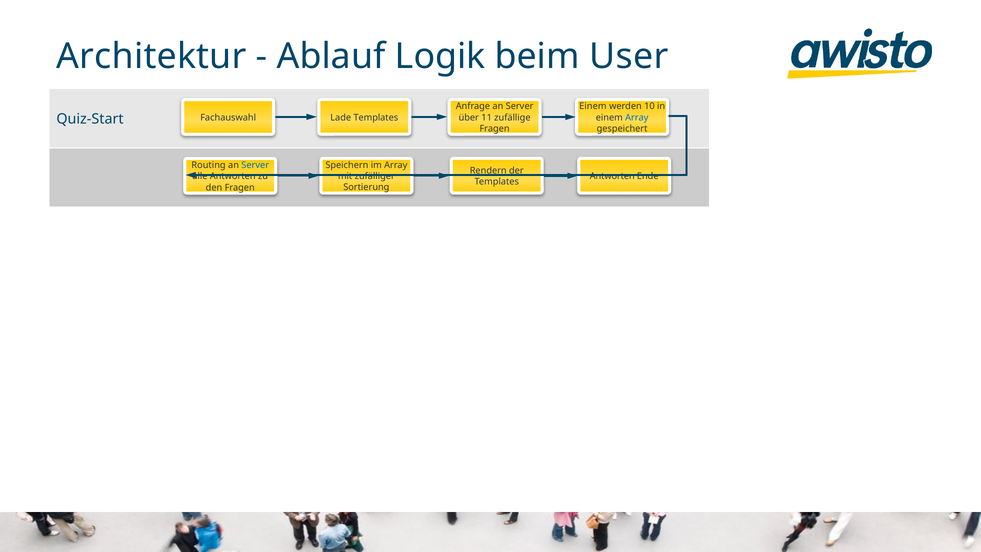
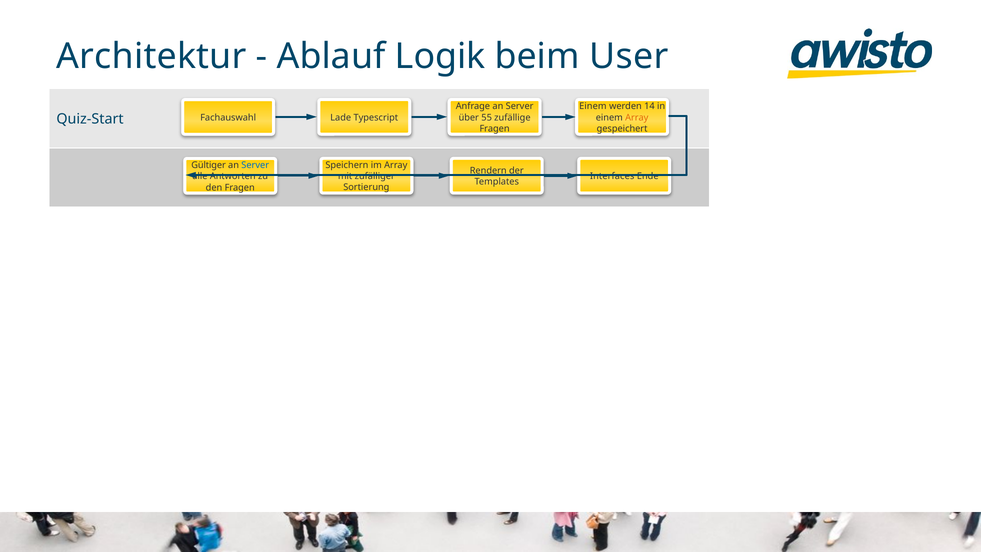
10: 10 -> 14
11: 11 -> 55
Array at (637, 117) colour: blue -> orange
Lade Templates: Templates -> Typescript
Routing: Routing -> Gültiger
Antworten at (612, 176): Antworten -> Interfaces
